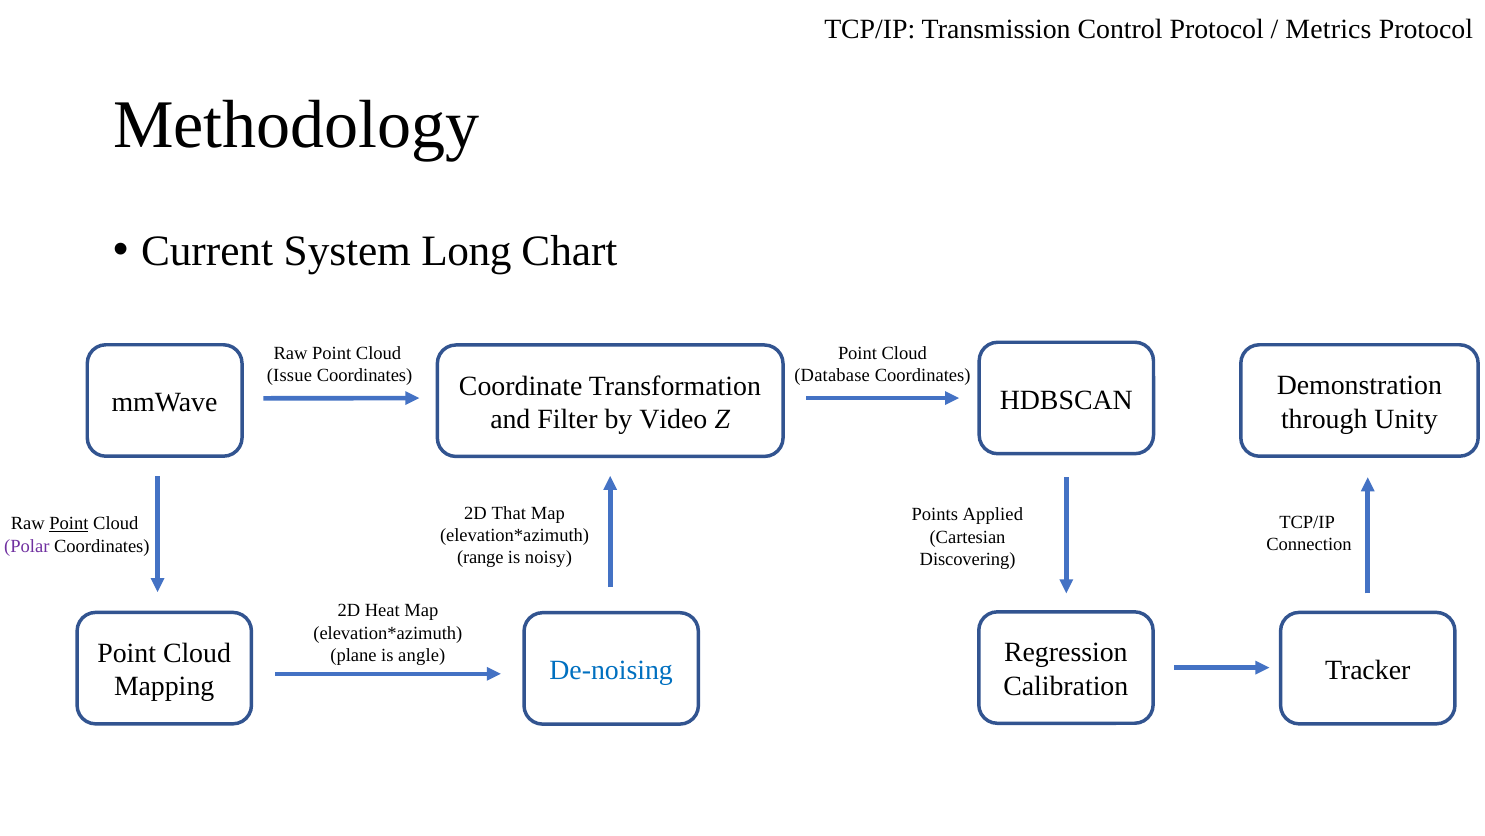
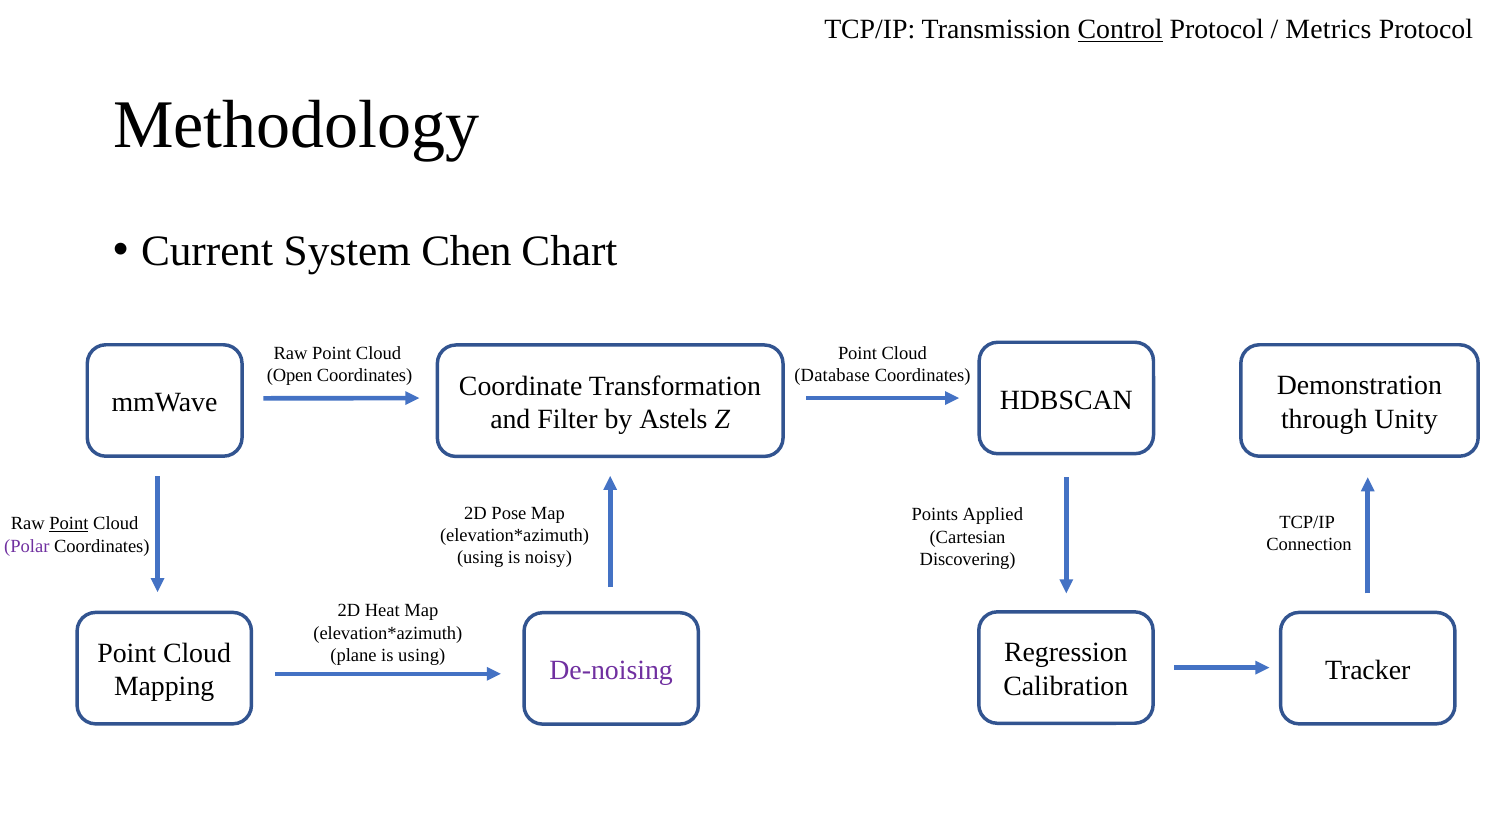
Control underline: none -> present
Long: Long -> Chen
Issue: Issue -> Open
Video: Video -> Astels
That: That -> Pose
range at (480, 557): range -> using
is angle: angle -> using
De-noising colour: blue -> purple
